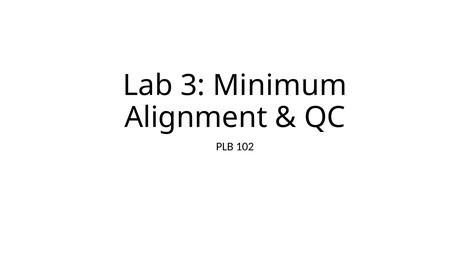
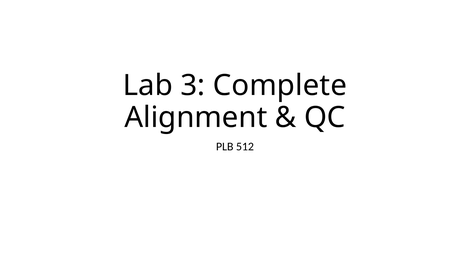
Minimum: Minimum -> Complete
102: 102 -> 512
